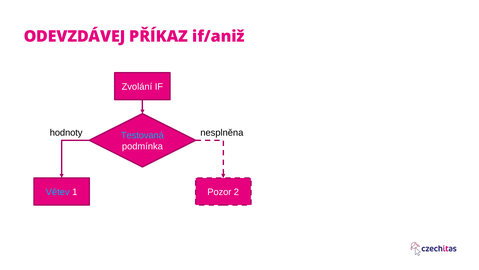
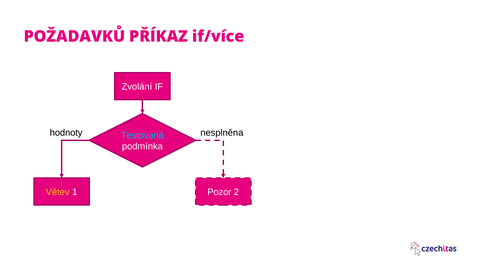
ODEVZDÁVEJ: ODEVZDÁVEJ -> POŽADAVKŮ
if/aniž: if/aniž -> if/více
Větev colour: light blue -> yellow
